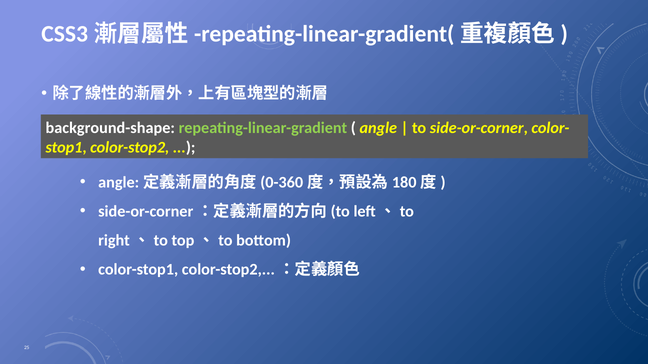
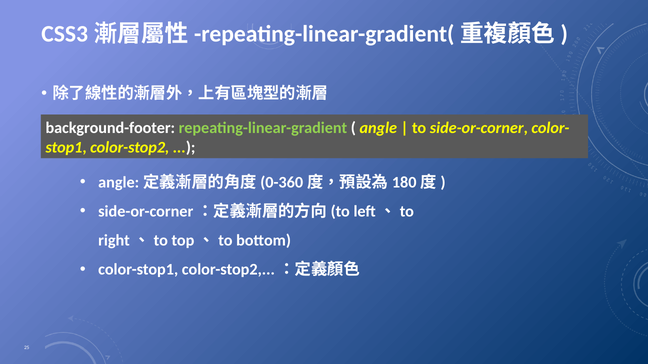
background-shape: background-shape -> background-footer
